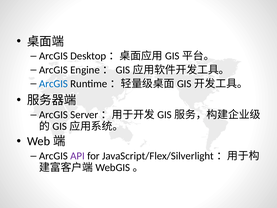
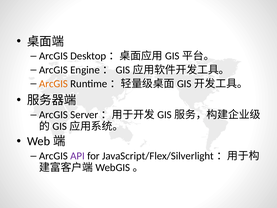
ArcGIS at (54, 84) colour: blue -> orange
